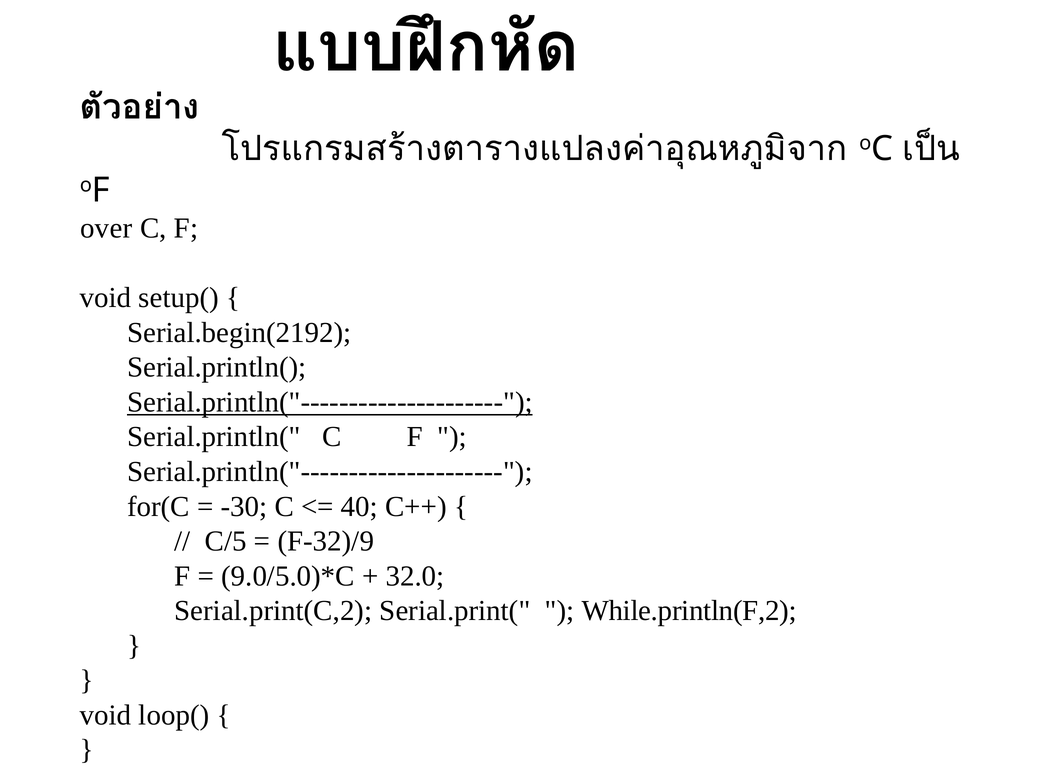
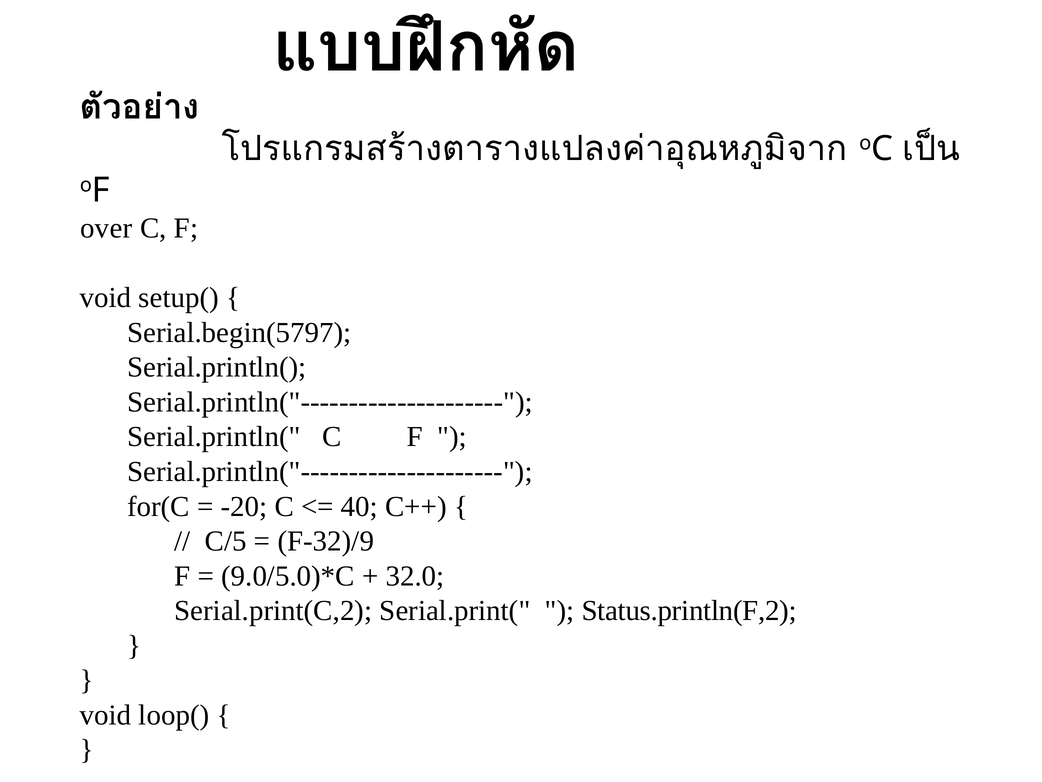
Serial.begin(2192: Serial.begin(2192 -> Serial.begin(5797
Serial.println("--------------------- at (330, 402) underline: present -> none
-30: -30 -> -20
While.println(F,2: While.println(F,2 -> Status.println(F,2
